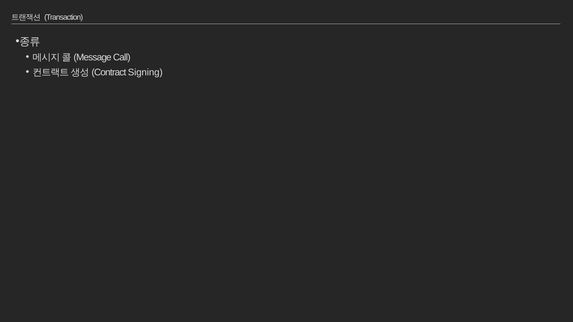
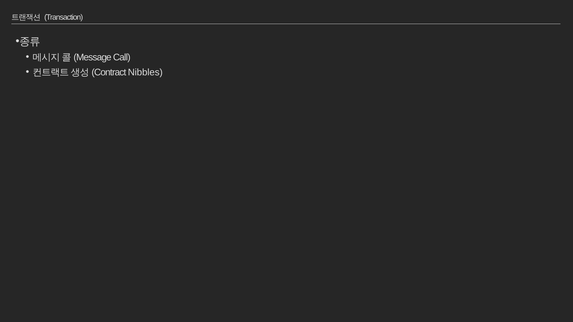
Signing: Signing -> Nibbles
